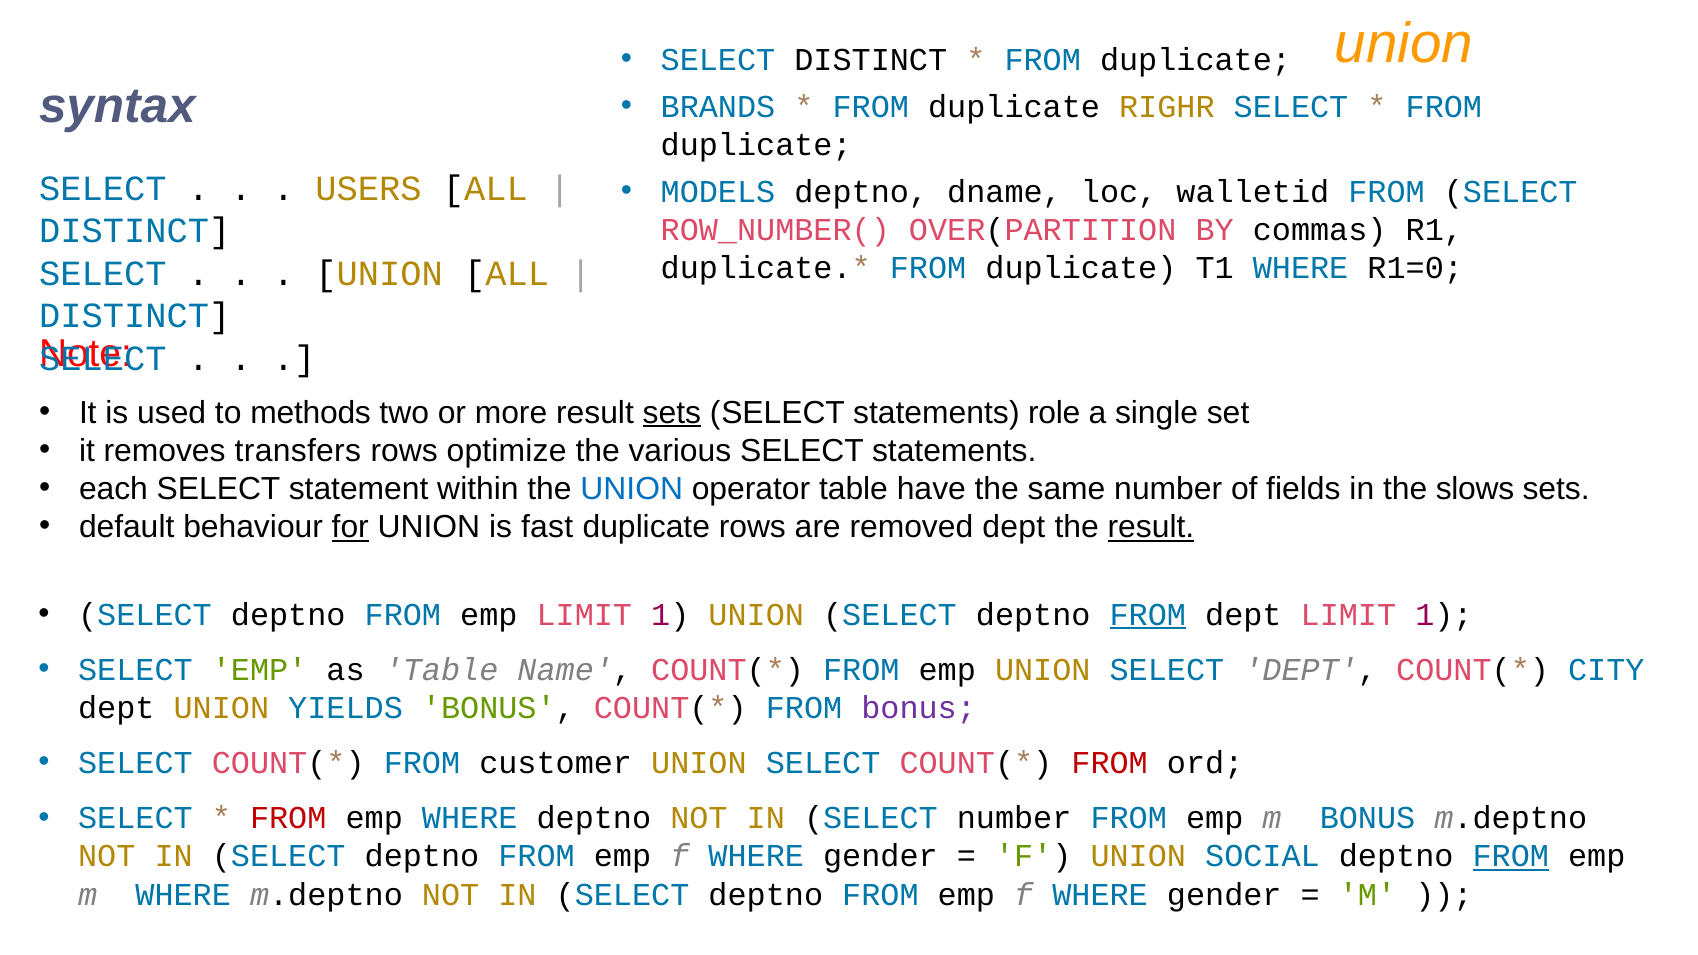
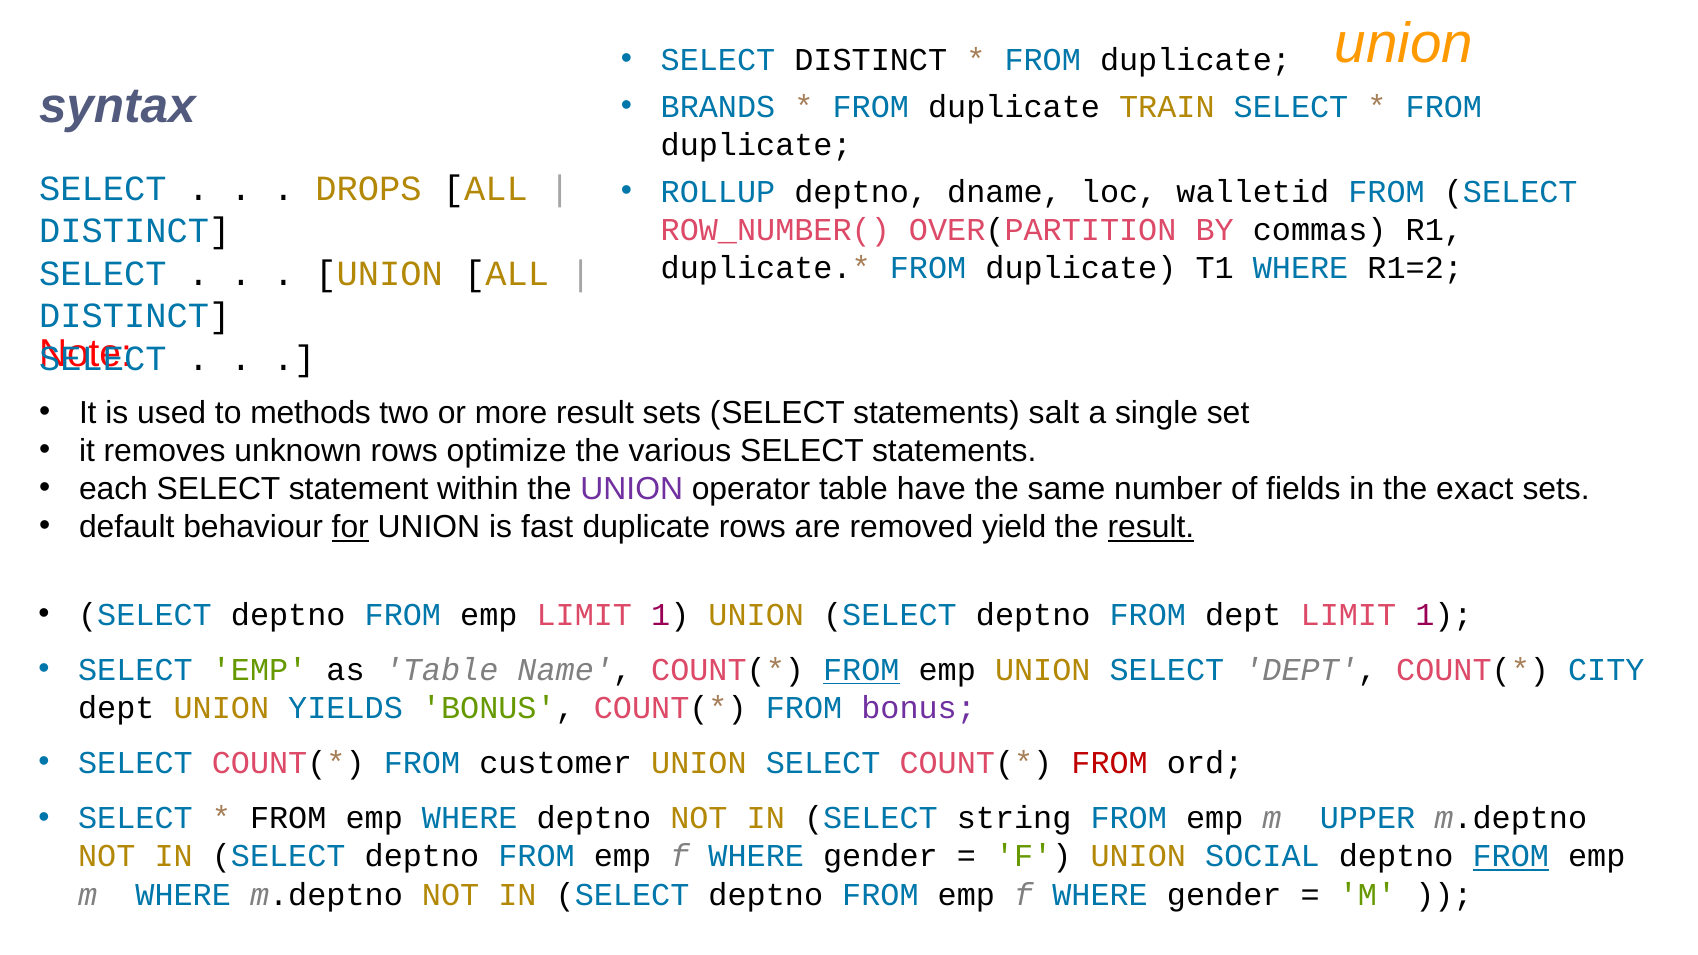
RIGHR: RIGHR -> TRAIN
MODELS: MODELS -> ROLLUP
USERS: USERS -> DROPS
R1=0: R1=0 -> R1=2
sets at (672, 413) underline: present -> none
role: role -> salt
transfers: transfers -> unknown
UNION at (632, 489) colour: blue -> purple
slows: slows -> exact
removed dept: dept -> yield
FROM at (1148, 615) underline: present -> none
FROM at (861, 670) underline: none -> present
FROM at (288, 818) colour: red -> black
SELECT number: number -> string
m BONUS: BONUS -> UPPER
